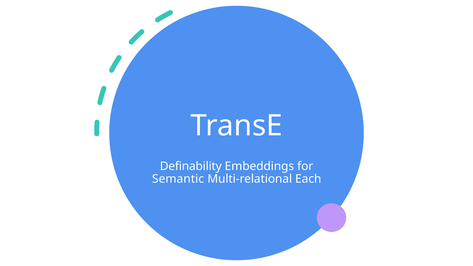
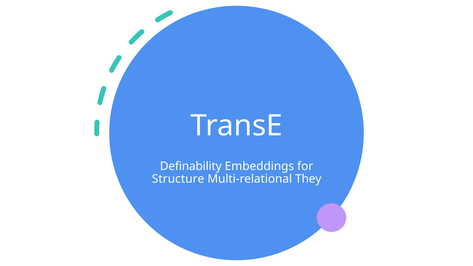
Semantic: Semantic -> Structure
Each: Each -> They
